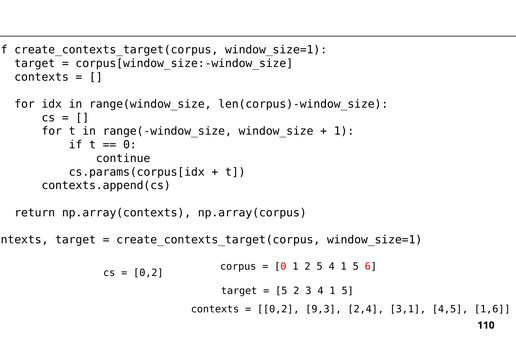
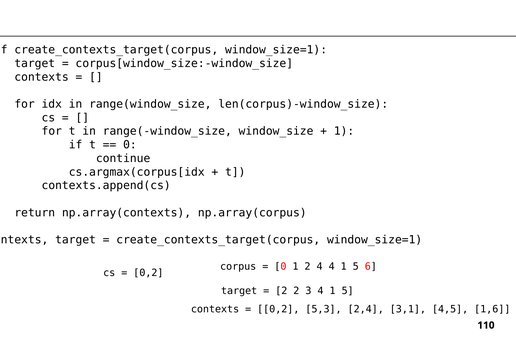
cs.params(corpus[idx: cs.params(corpus[idx -> cs.argmax(corpus[idx
2 5: 5 -> 4
5 at (281, 291): 5 -> 2
9,3: 9,3 -> 5,3
